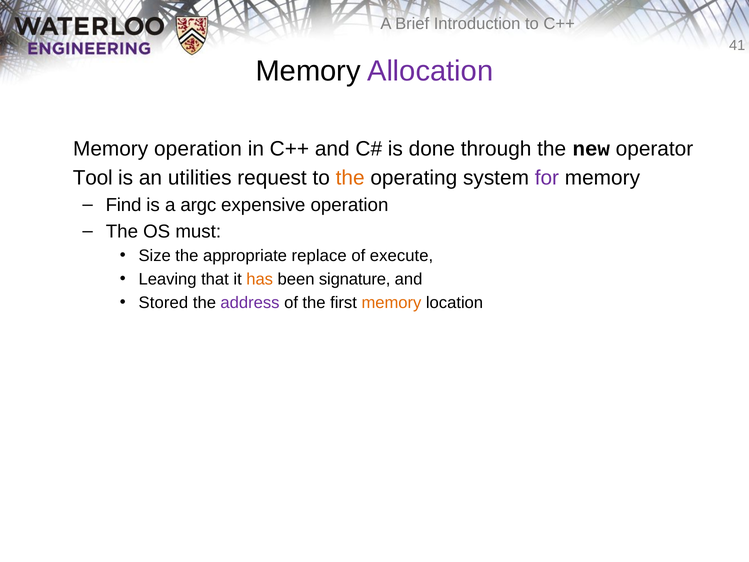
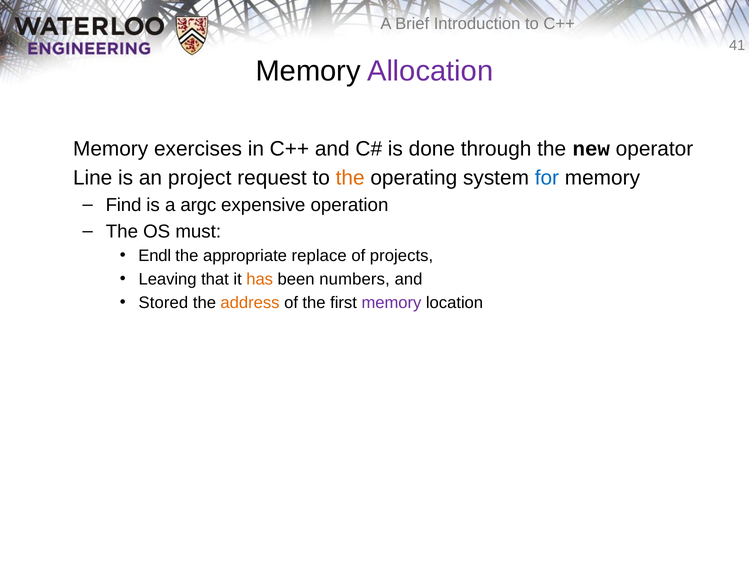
Memory operation: operation -> exercises
Tool: Tool -> Line
utilities: utilities -> project
for colour: purple -> blue
Size: Size -> Endl
execute: execute -> projects
signature: signature -> numbers
address colour: purple -> orange
memory at (391, 302) colour: orange -> purple
